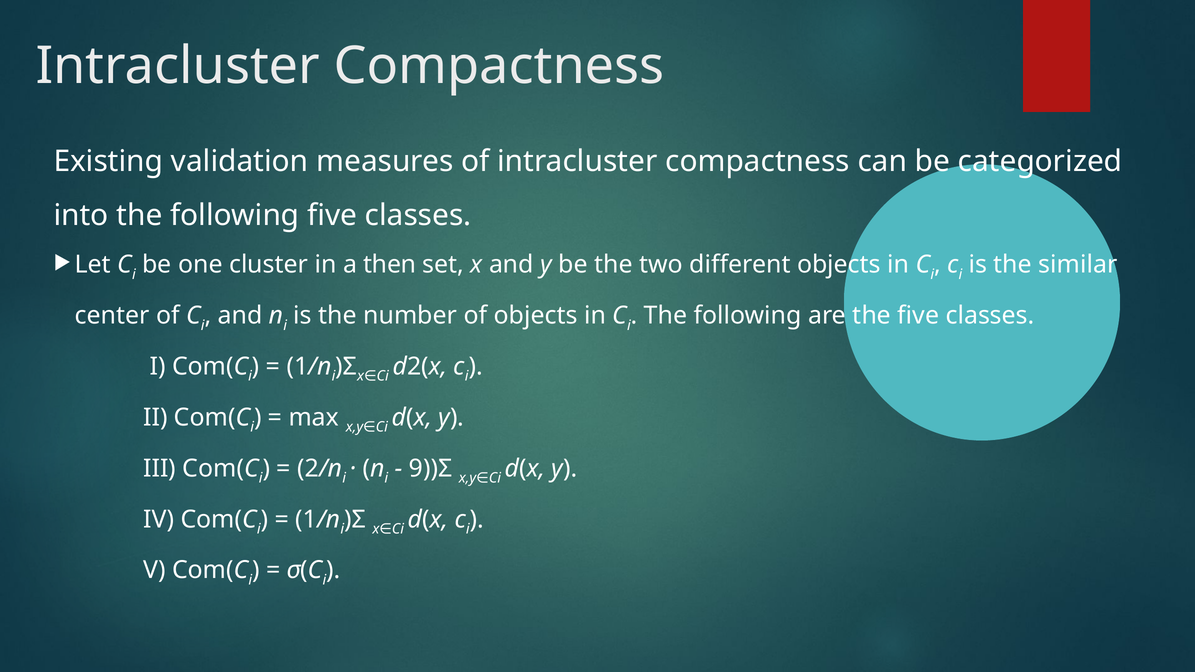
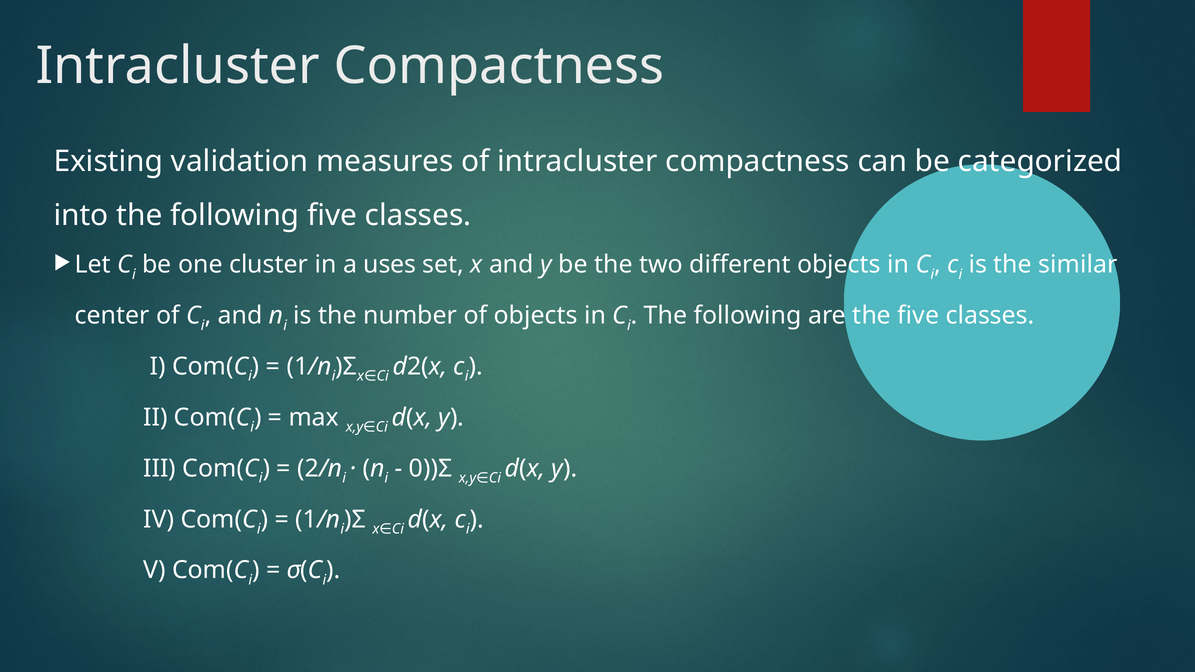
then: then -> uses
9))Σ: 9))Σ -> 0))Σ
